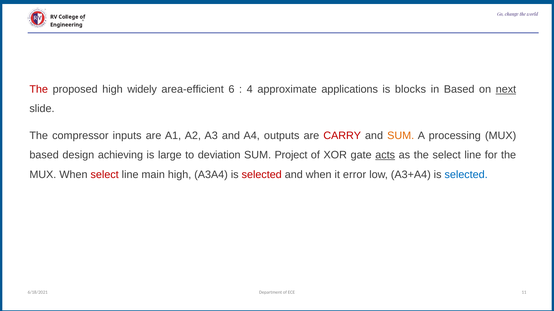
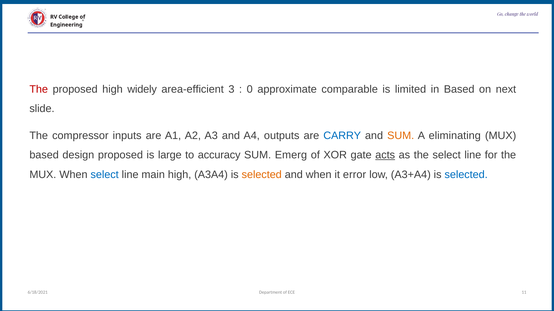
6: 6 -> 3
4: 4 -> 0
applications: applications -> comparable
blocks: blocks -> limited
next underline: present -> none
CARRY colour: red -> blue
processing: processing -> eliminating
design achieving: achieving -> proposed
deviation: deviation -> accuracy
Project: Project -> Emerg
select at (105, 175) colour: red -> blue
selected at (262, 175) colour: red -> orange
